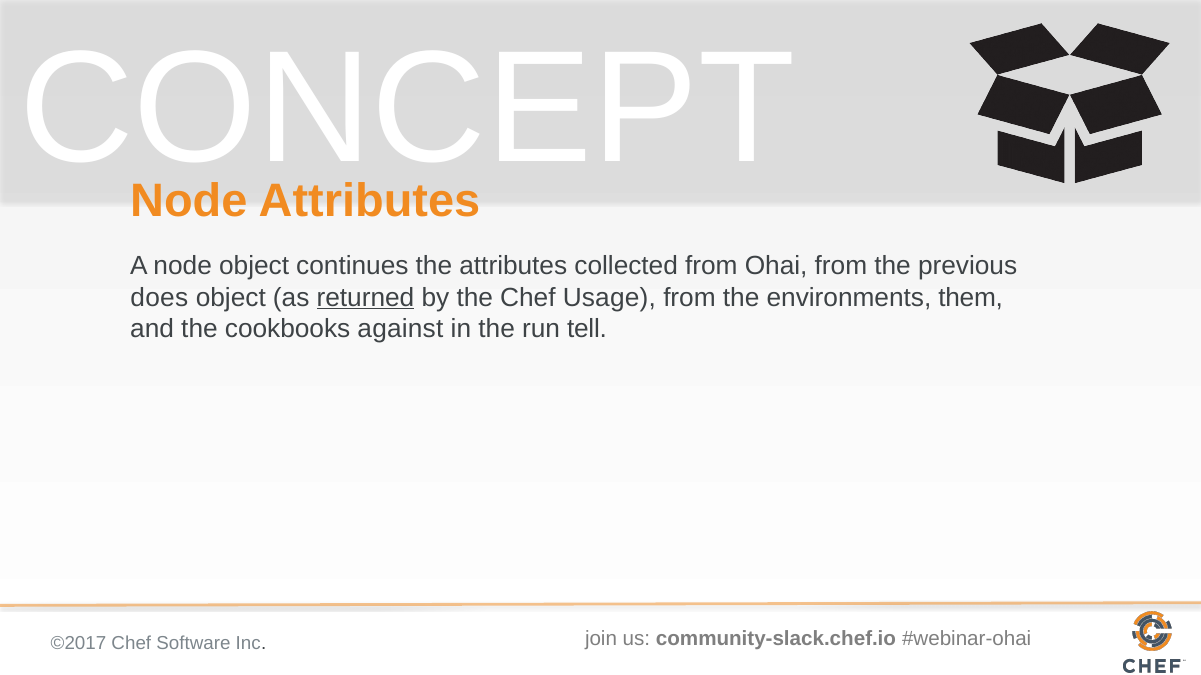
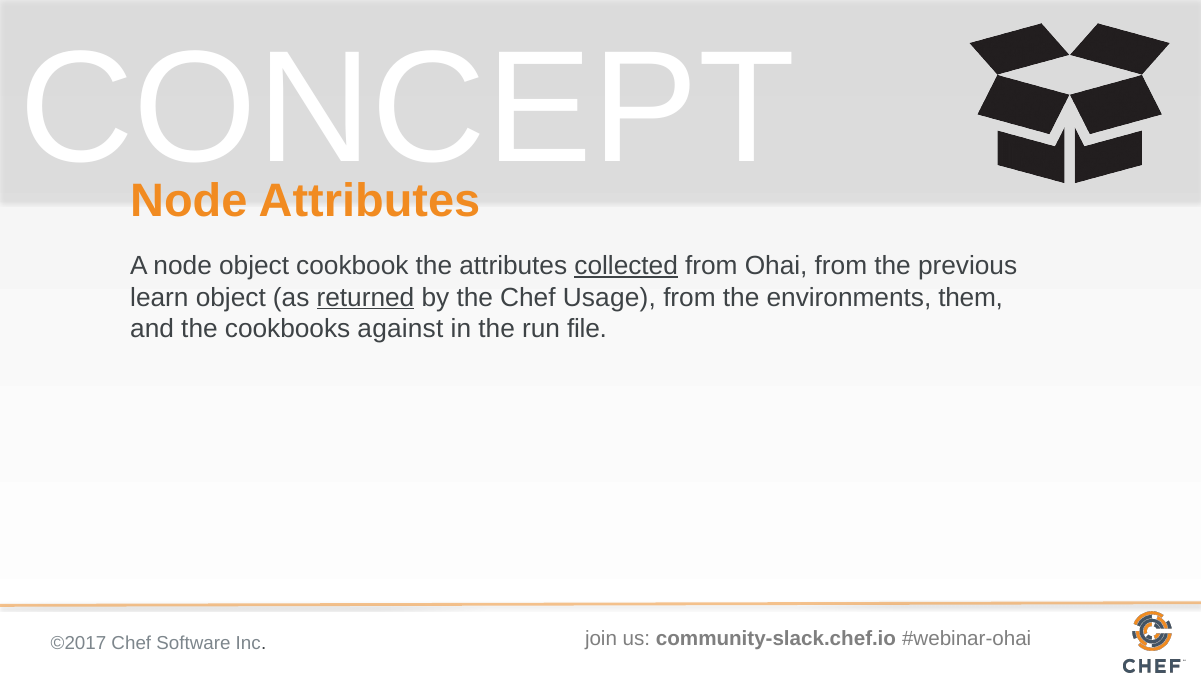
continues: continues -> cookbook
collected underline: none -> present
does: does -> learn
tell: tell -> file
